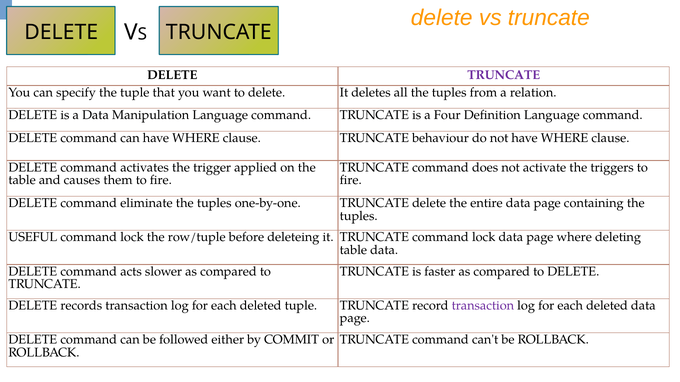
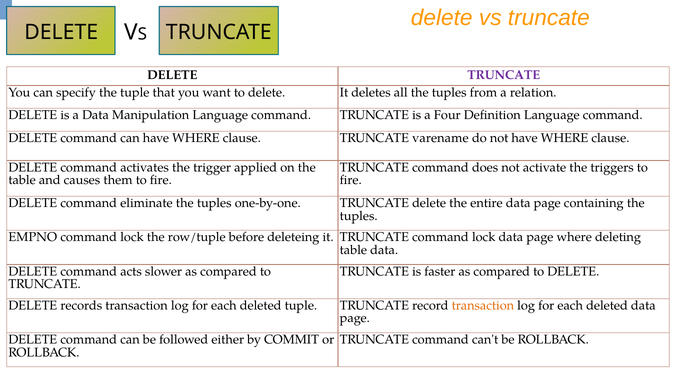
behaviour: behaviour -> varename
USEFUL: USEFUL -> EMPNO
transaction at (483, 306) colour: purple -> orange
